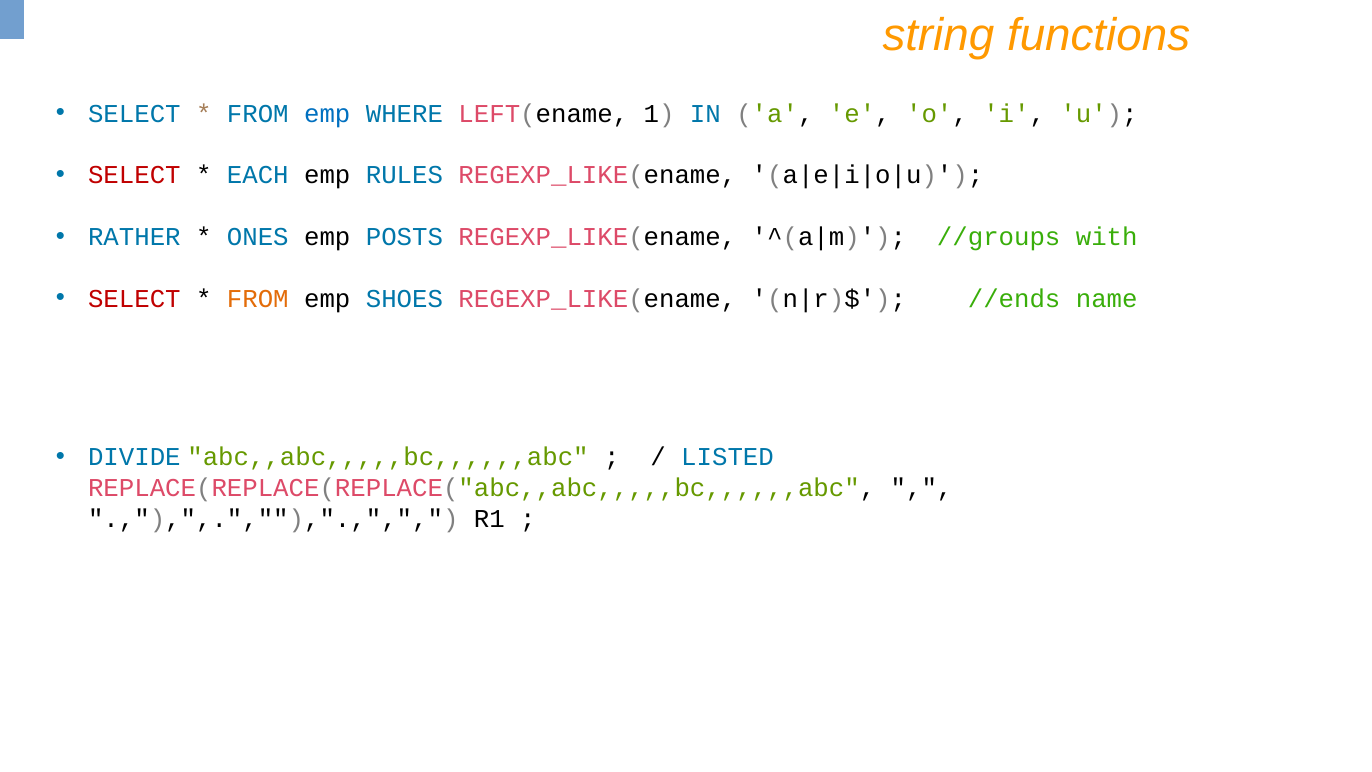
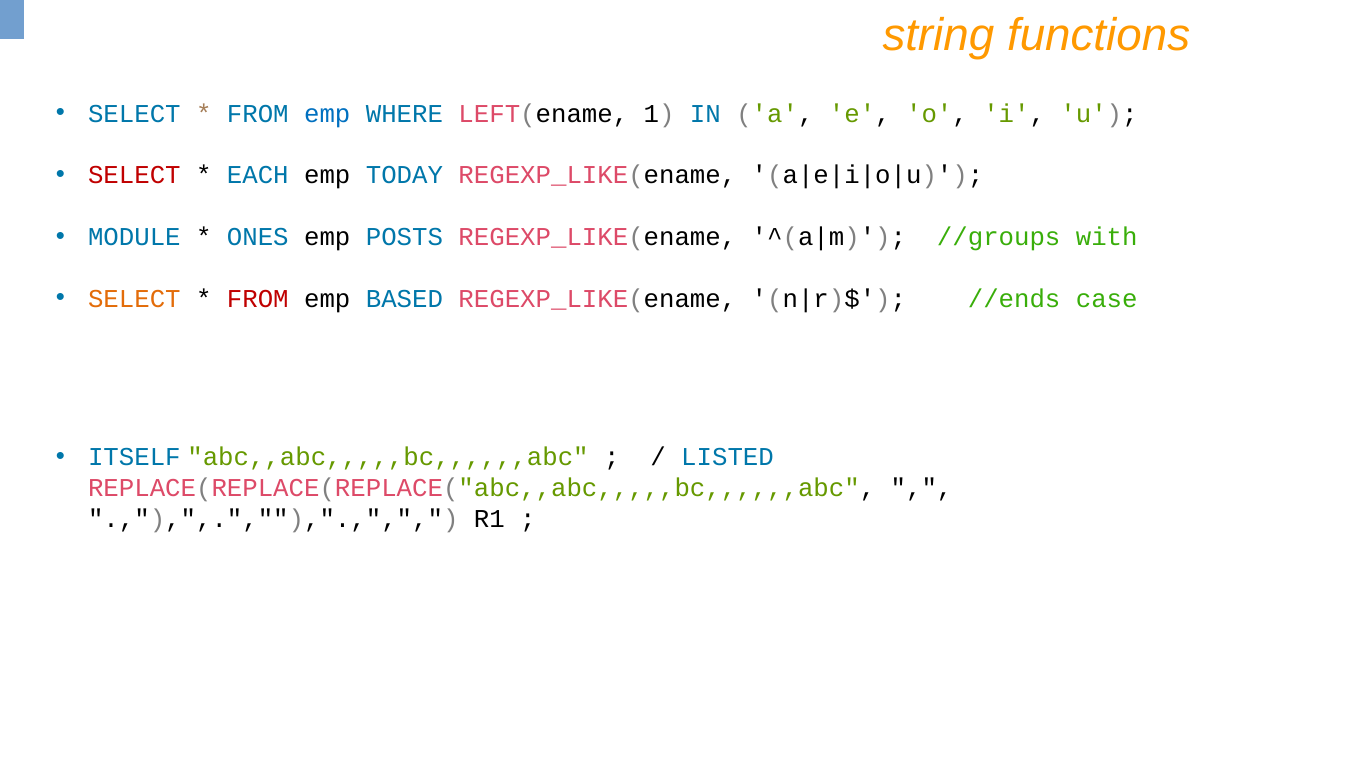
RULES: RULES -> TODAY
RATHER: RATHER -> MODULE
SELECT at (134, 299) colour: red -> orange
FROM at (258, 299) colour: orange -> red
SHOES: SHOES -> BASED
name: name -> case
DIVIDE: DIVIDE -> ITSELF
